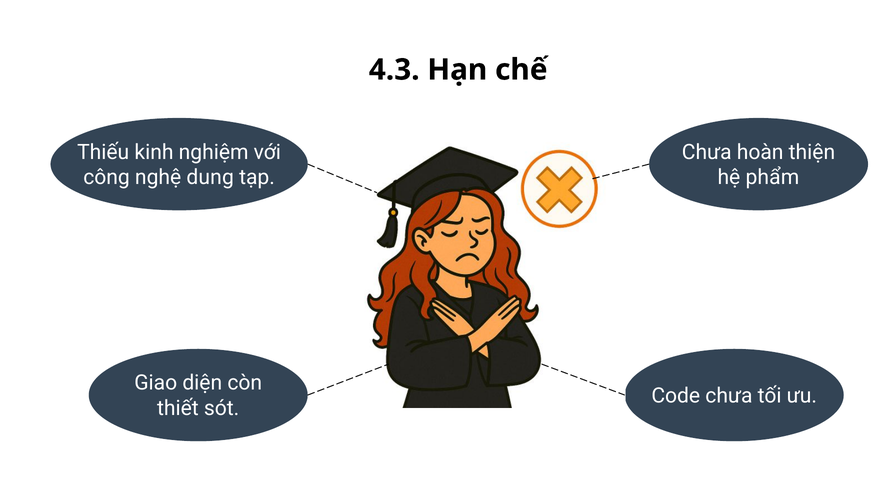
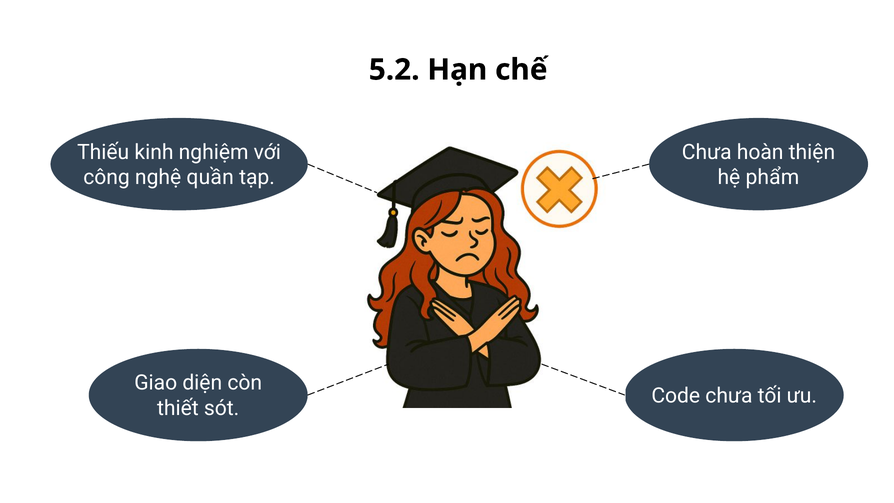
4.3: 4.3 -> 5.2
dung: dung -> quần
